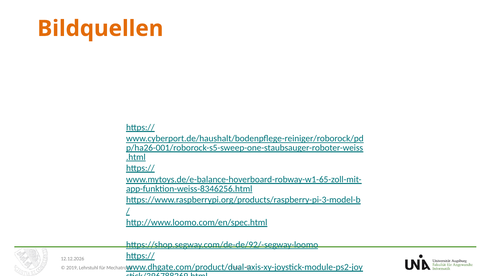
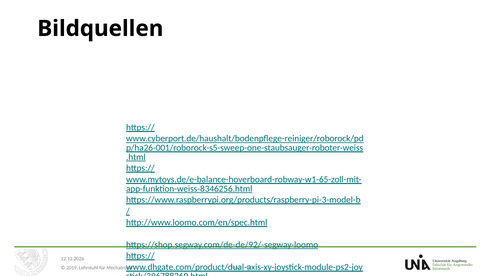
Bildquellen colour: orange -> black
